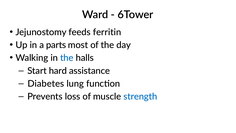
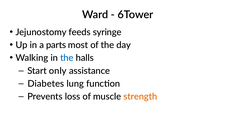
ferritin: ferritin -> syringe
hard: hard -> only
strength colour: blue -> orange
